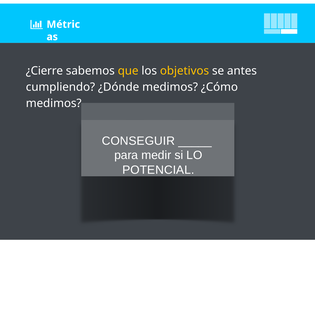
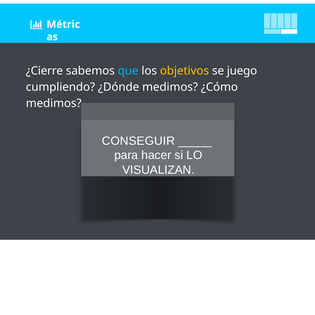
que colour: yellow -> light blue
antes: antes -> juego
medir: medir -> hacer
POTENCIAL: POTENCIAL -> VISUALIZAN
